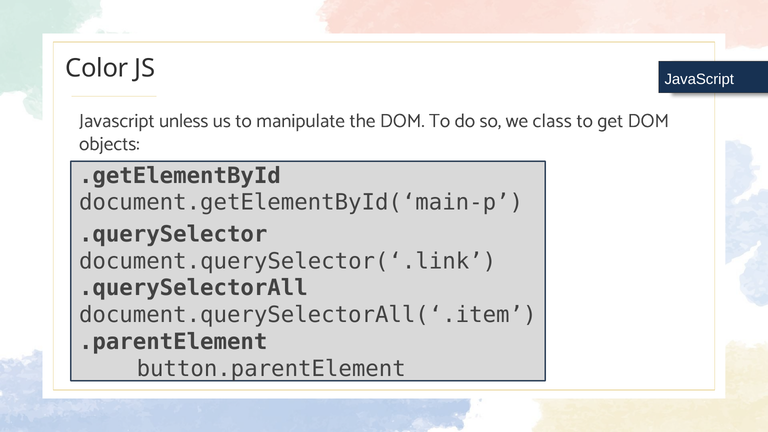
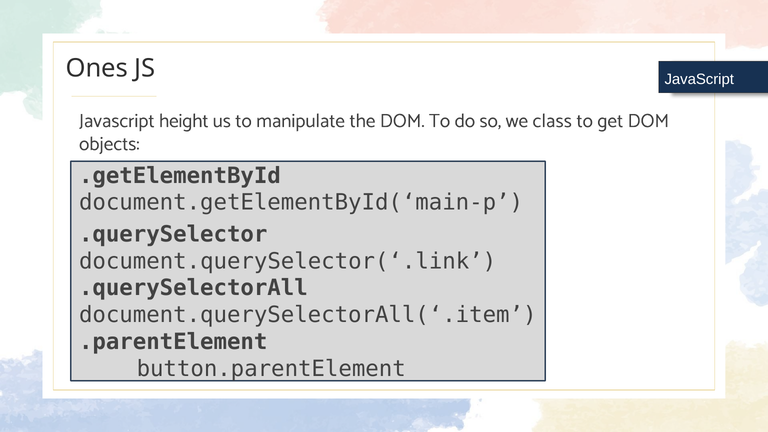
Color: Color -> Ones
unless: unless -> height
